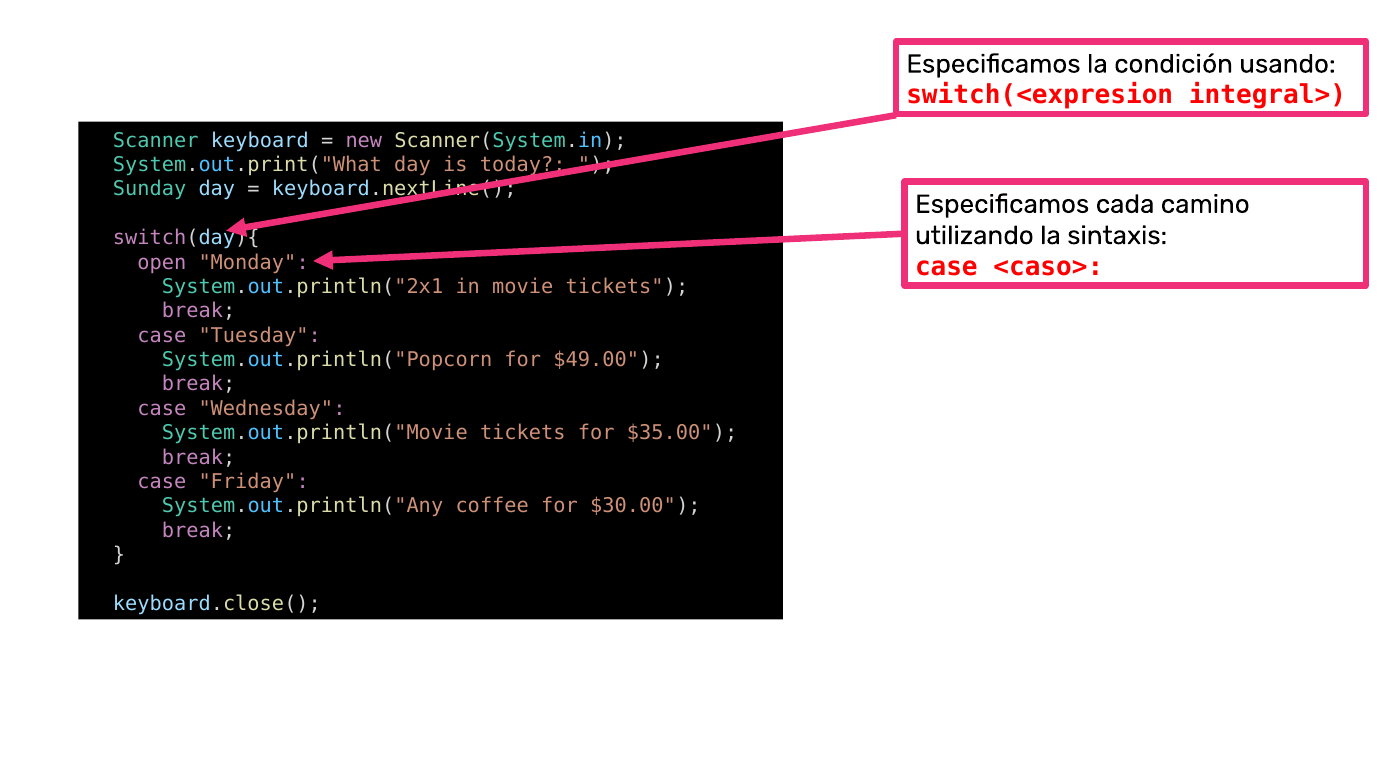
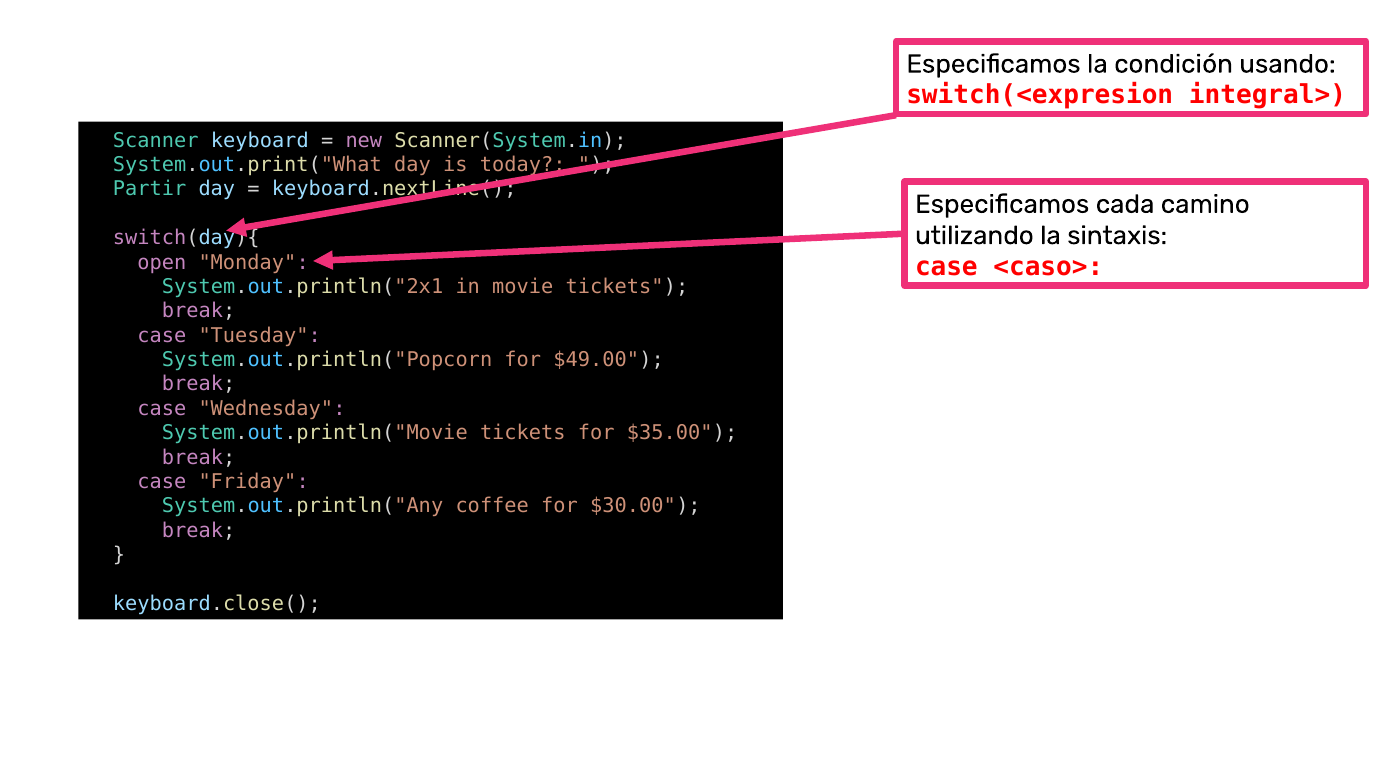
Sunday: Sunday -> Partir
